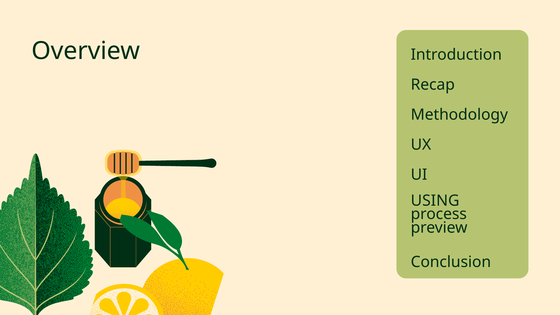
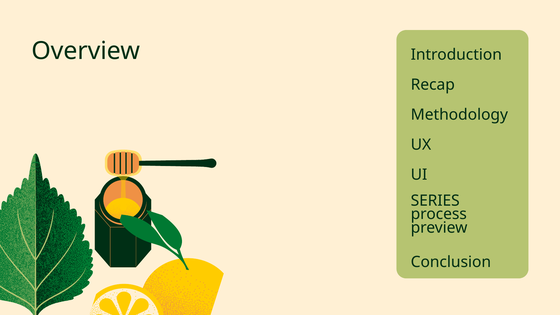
USING: USING -> SERIES
